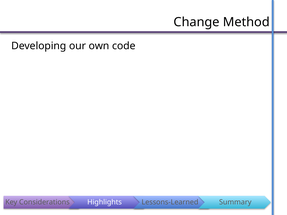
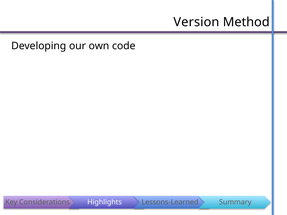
Change: Change -> Version
